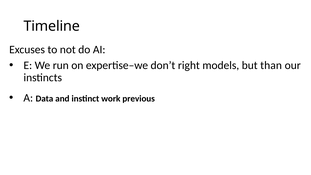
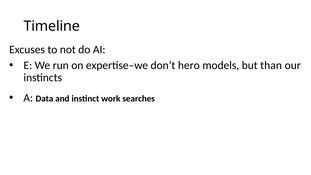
right: right -> hero
previous: previous -> searches
